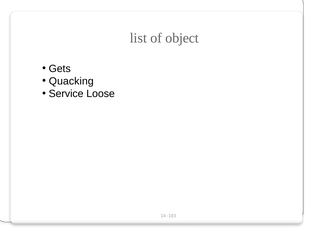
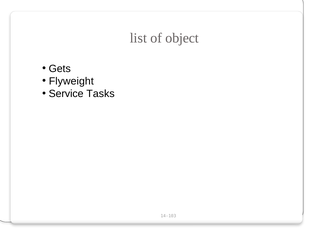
Quacking: Quacking -> Flyweight
Loose: Loose -> Tasks
